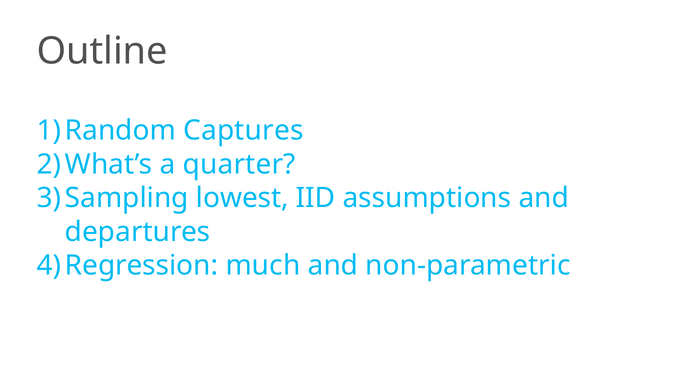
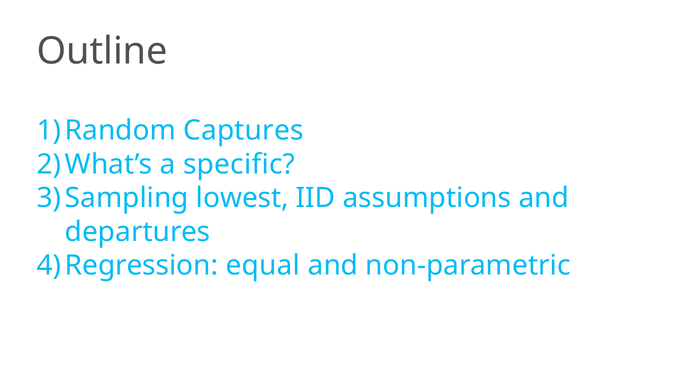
quarter: quarter -> specific
much: much -> equal
